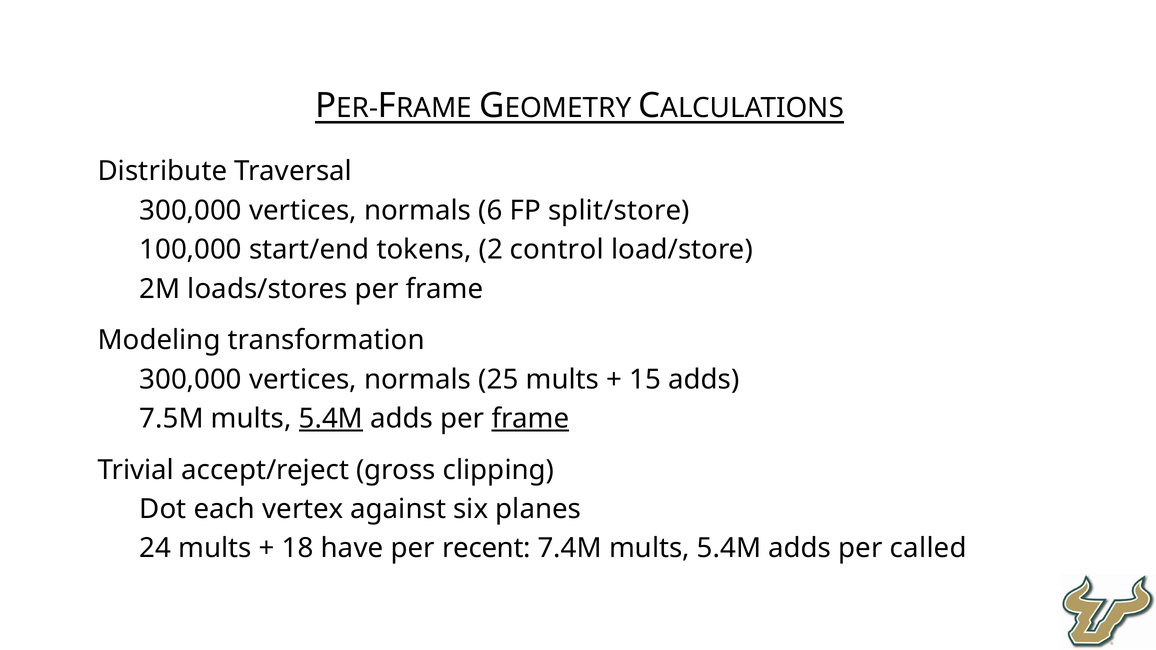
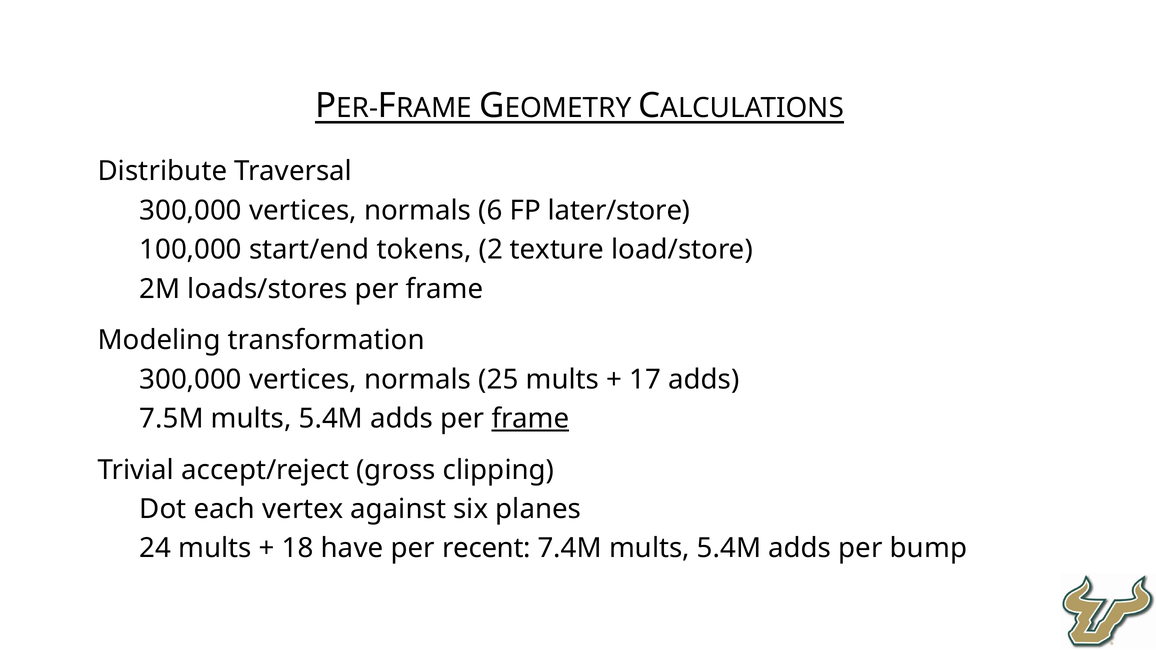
split/store: split/store -> later/store
control: control -> texture
15: 15 -> 17
5.4M at (331, 419) underline: present -> none
called: called -> bump
